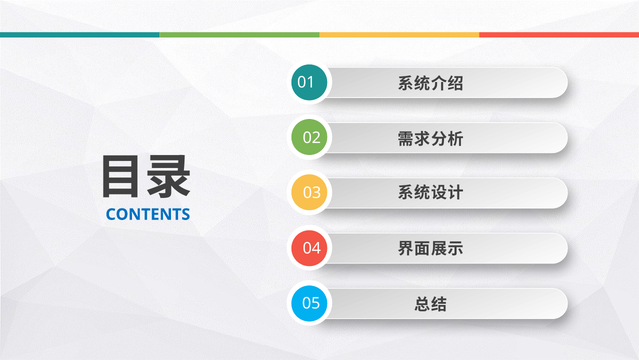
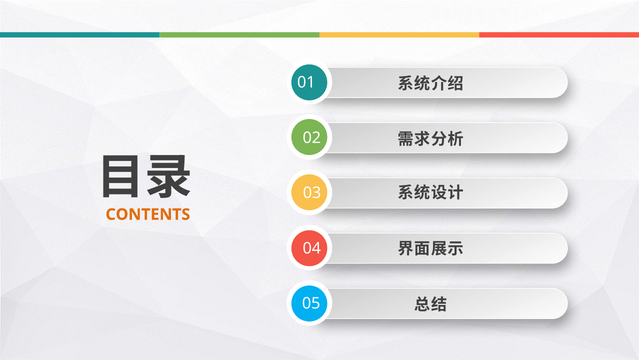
CONTENTS colour: blue -> orange
